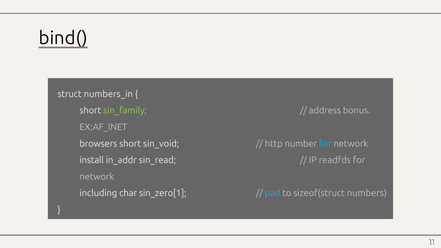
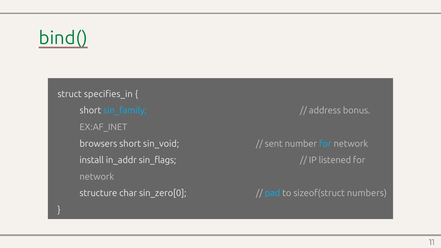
bind( colour: black -> green
numbers_in: numbers_in -> specifies_in
sin_family colour: light green -> light blue
http: http -> sent
sin_read: sin_read -> sin_flags
readfds: readfds -> listened
including: including -> structure
sin_zero[1: sin_zero[1 -> sin_zero[0
